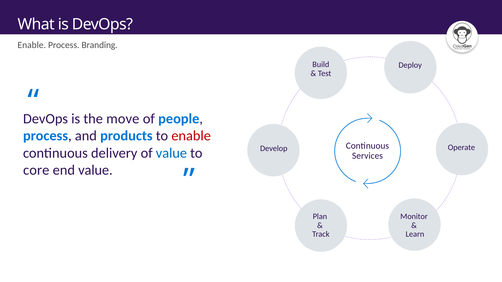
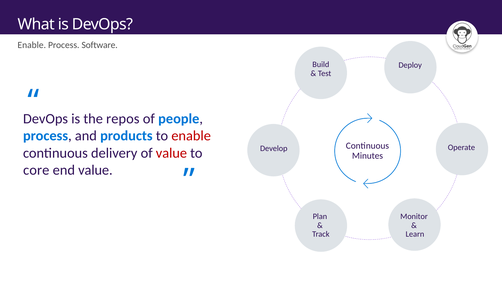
Branding: Branding -> Software
move: move -> repos
value at (171, 153) colour: blue -> red
Services: Services -> Minutes
